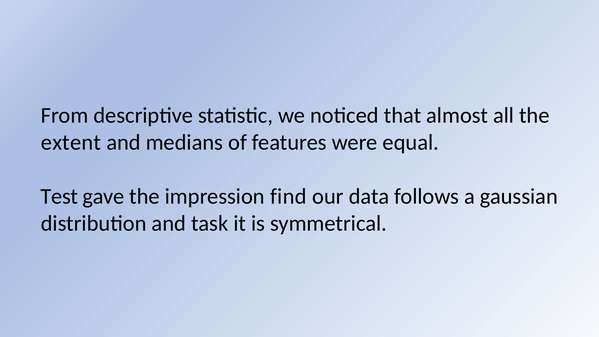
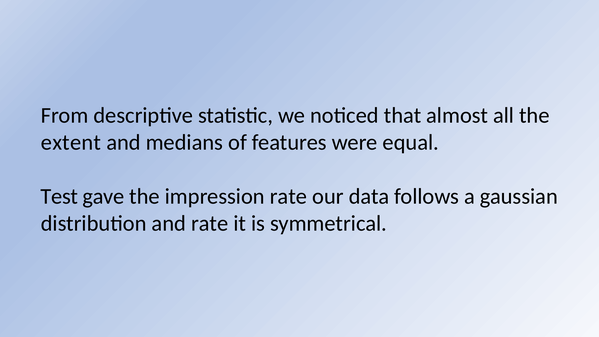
impression find: find -> rate
and task: task -> rate
